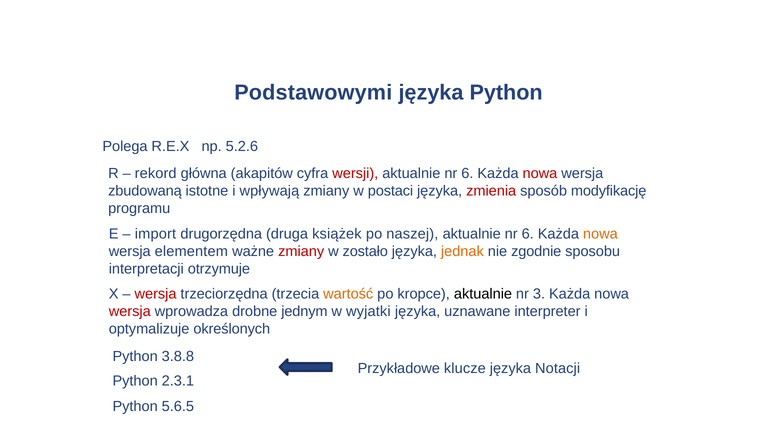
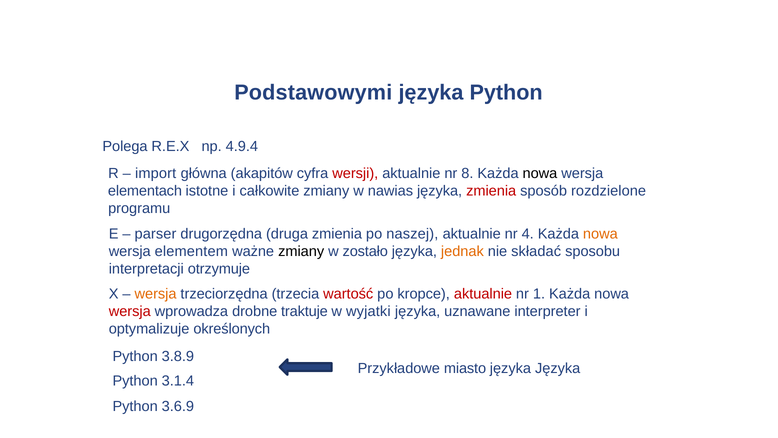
5.2.6: 5.2.6 -> 4.9.4
rekord: rekord -> import
6 at (467, 173): 6 -> 8
nowa at (540, 173) colour: red -> black
zbudowaną: zbudowaną -> elementach
wpływają: wpływają -> całkowite
postaci: postaci -> nawias
modyfikację: modyfikację -> rozdzielone
import: import -> parser
druga książek: książek -> zmienia
6 at (528, 234): 6 -> 4
zmiany at (301, 251) colour: red -> black
zgodnie: zgodnie -> składać
wersja at (156, 294) colour: red -> orange
wartość colour: orange -> red
aktualnie at (483, 294) colour: black -> red
3: 3 -> 1
jednym: jednym -> traktuje
3.8.8: 3.8.8 -> 3.8.9
klucze: klucze -> miasto
języka Notacji: Notacji -> Języka
2.3.1: 2.3.1 -> 3.1.4
5.6.5: 5.6.5 -> 3.6.9
